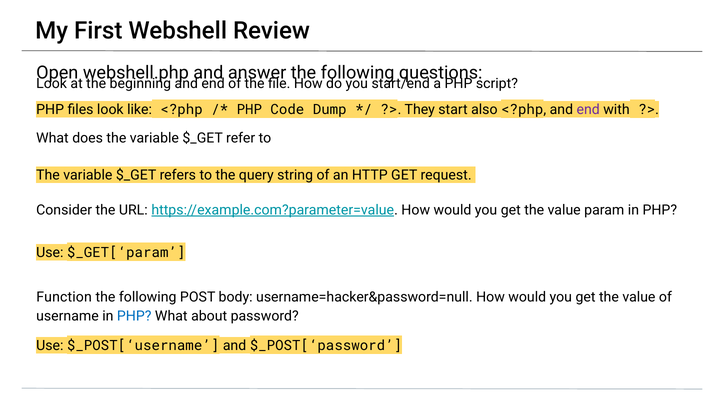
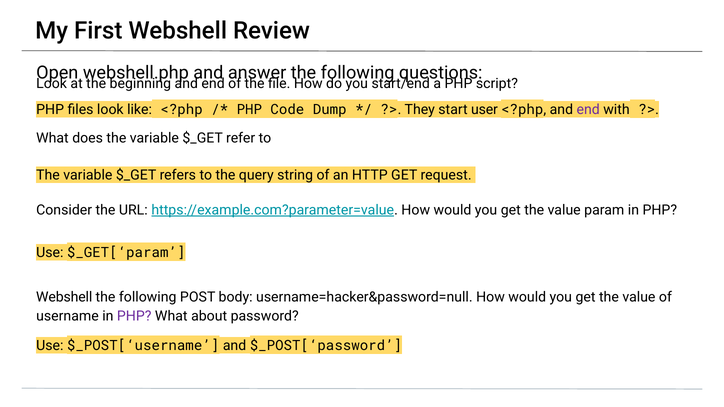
also: also -> user
Function at (64, 297): Function -> Webshell
PHP at (134, 316) colour: blue -> purple
